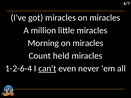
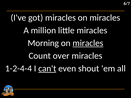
miracles at (88, 43) underline: none -> present
held: held -> over
1-2-6-4: 1-2-6-4 -> 1-2-4-4
never: never -> shout
